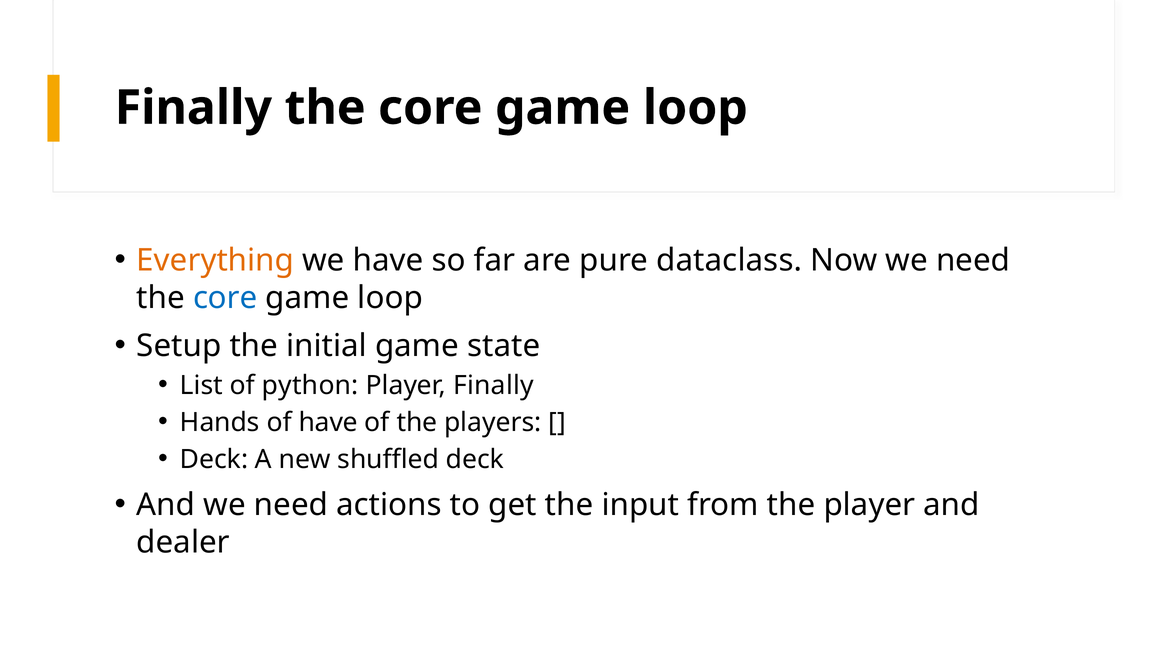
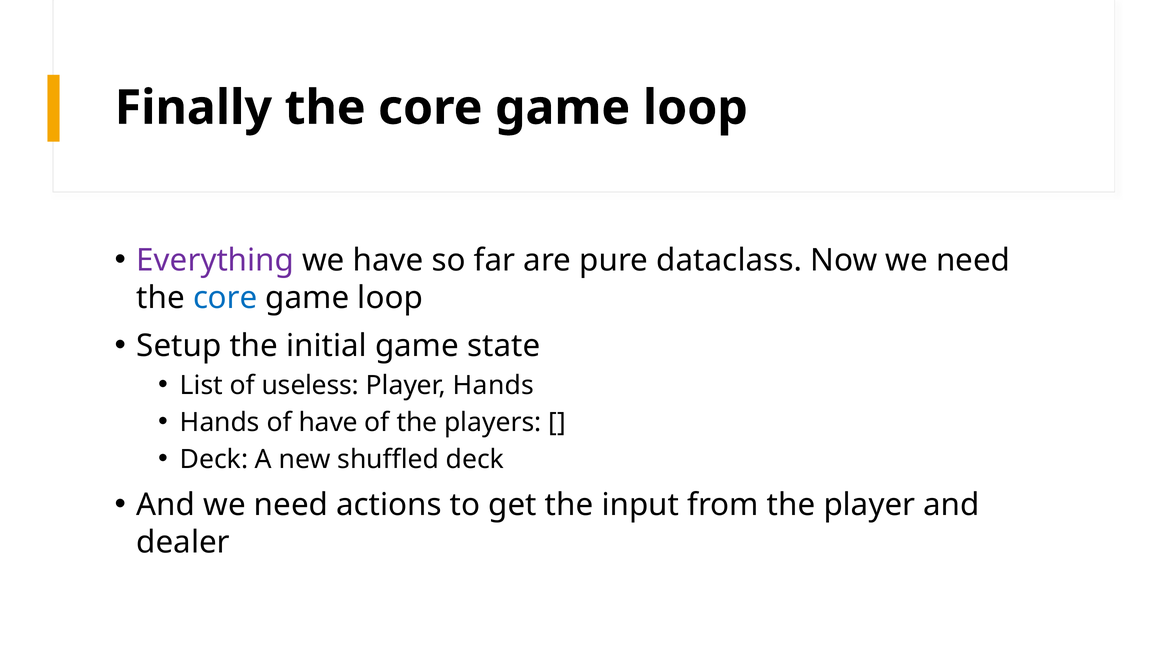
Everything colour: orange -> purple
python: python -> useless
Player Finally: Finally -> Hands
